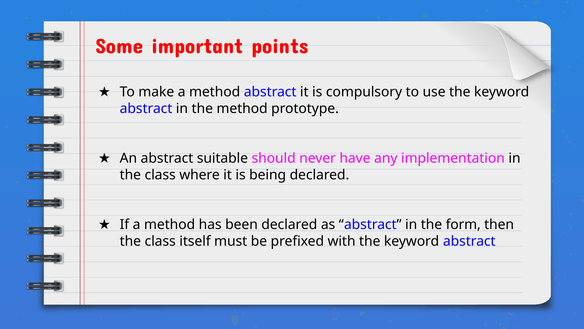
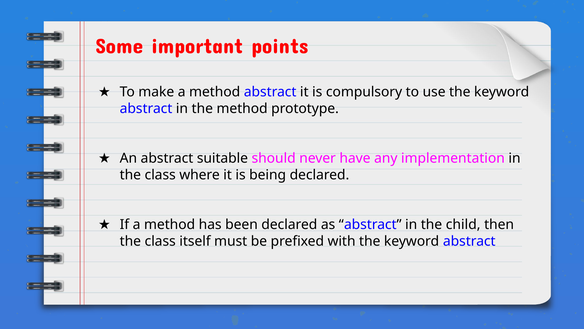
form: form -> child
